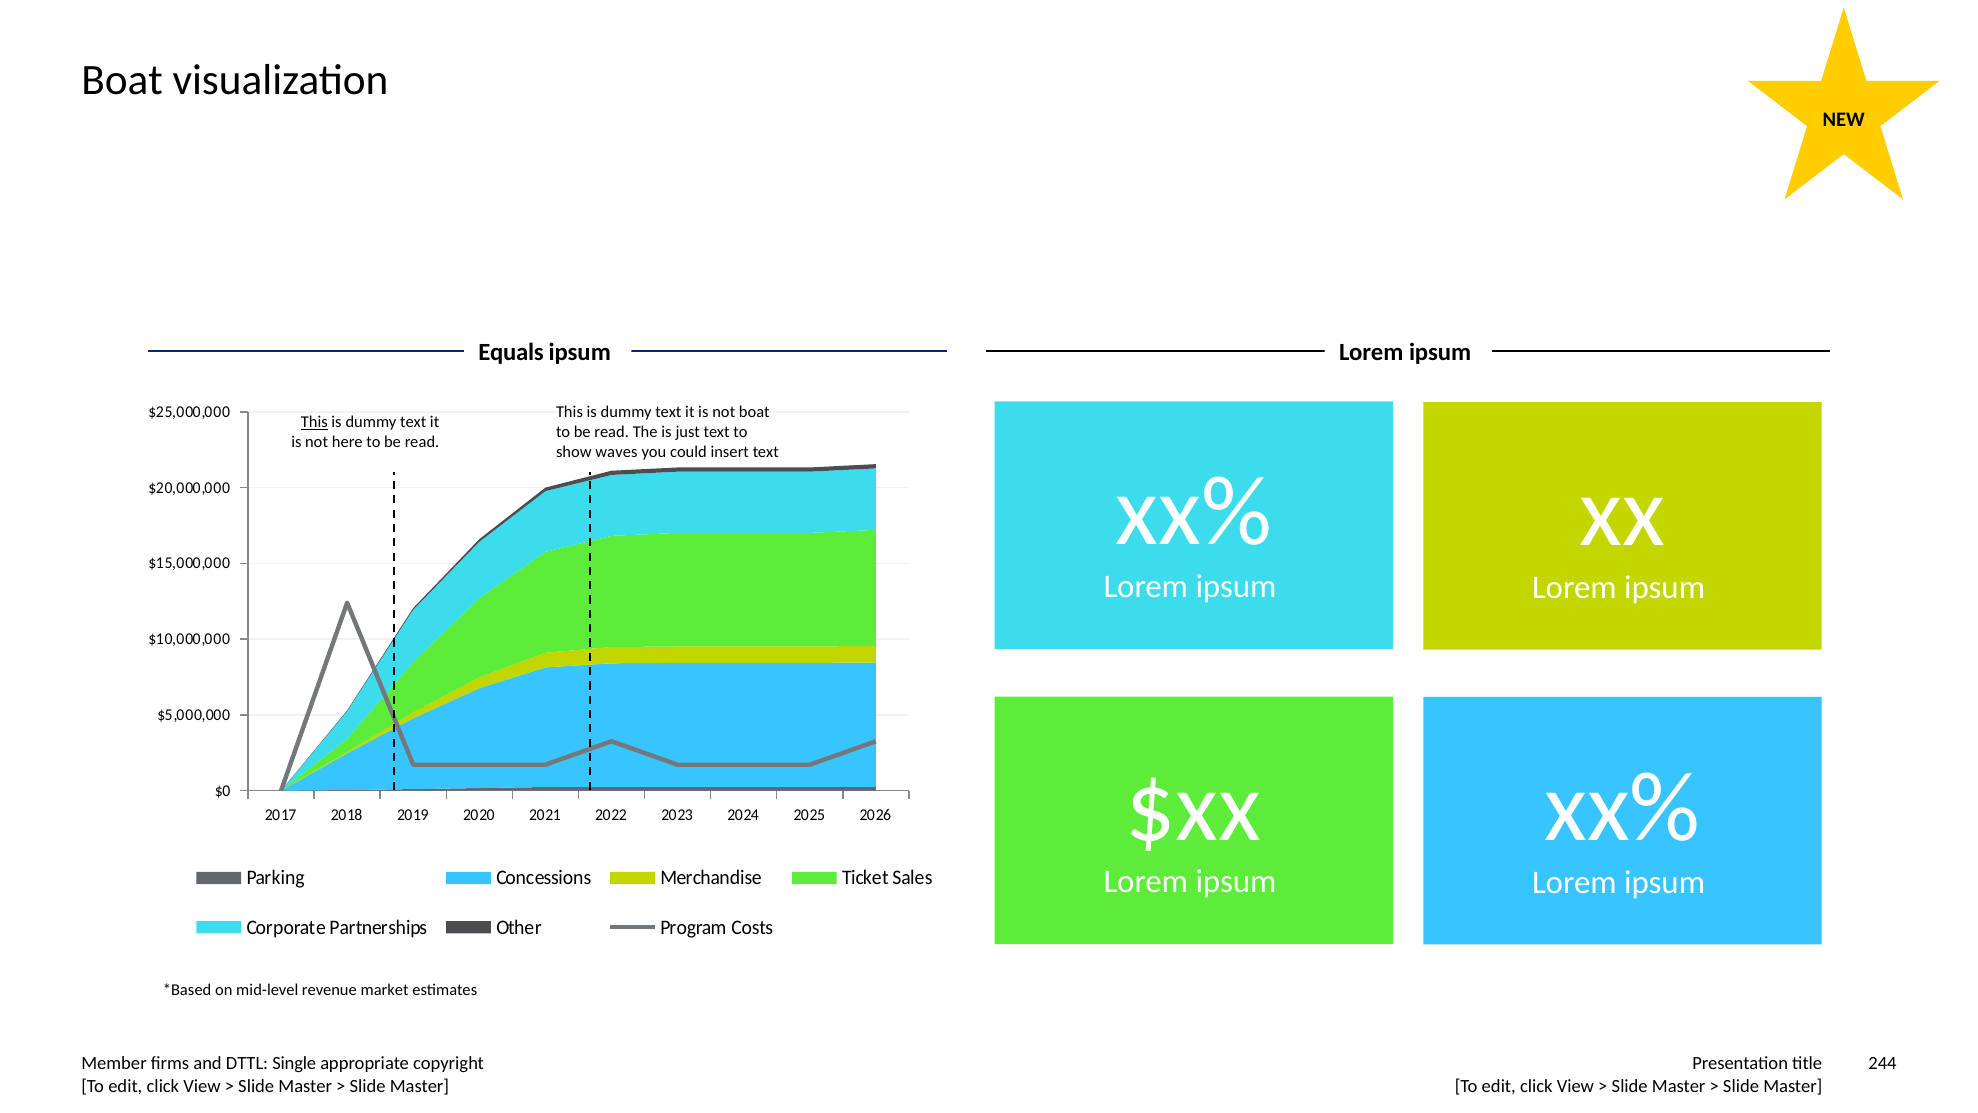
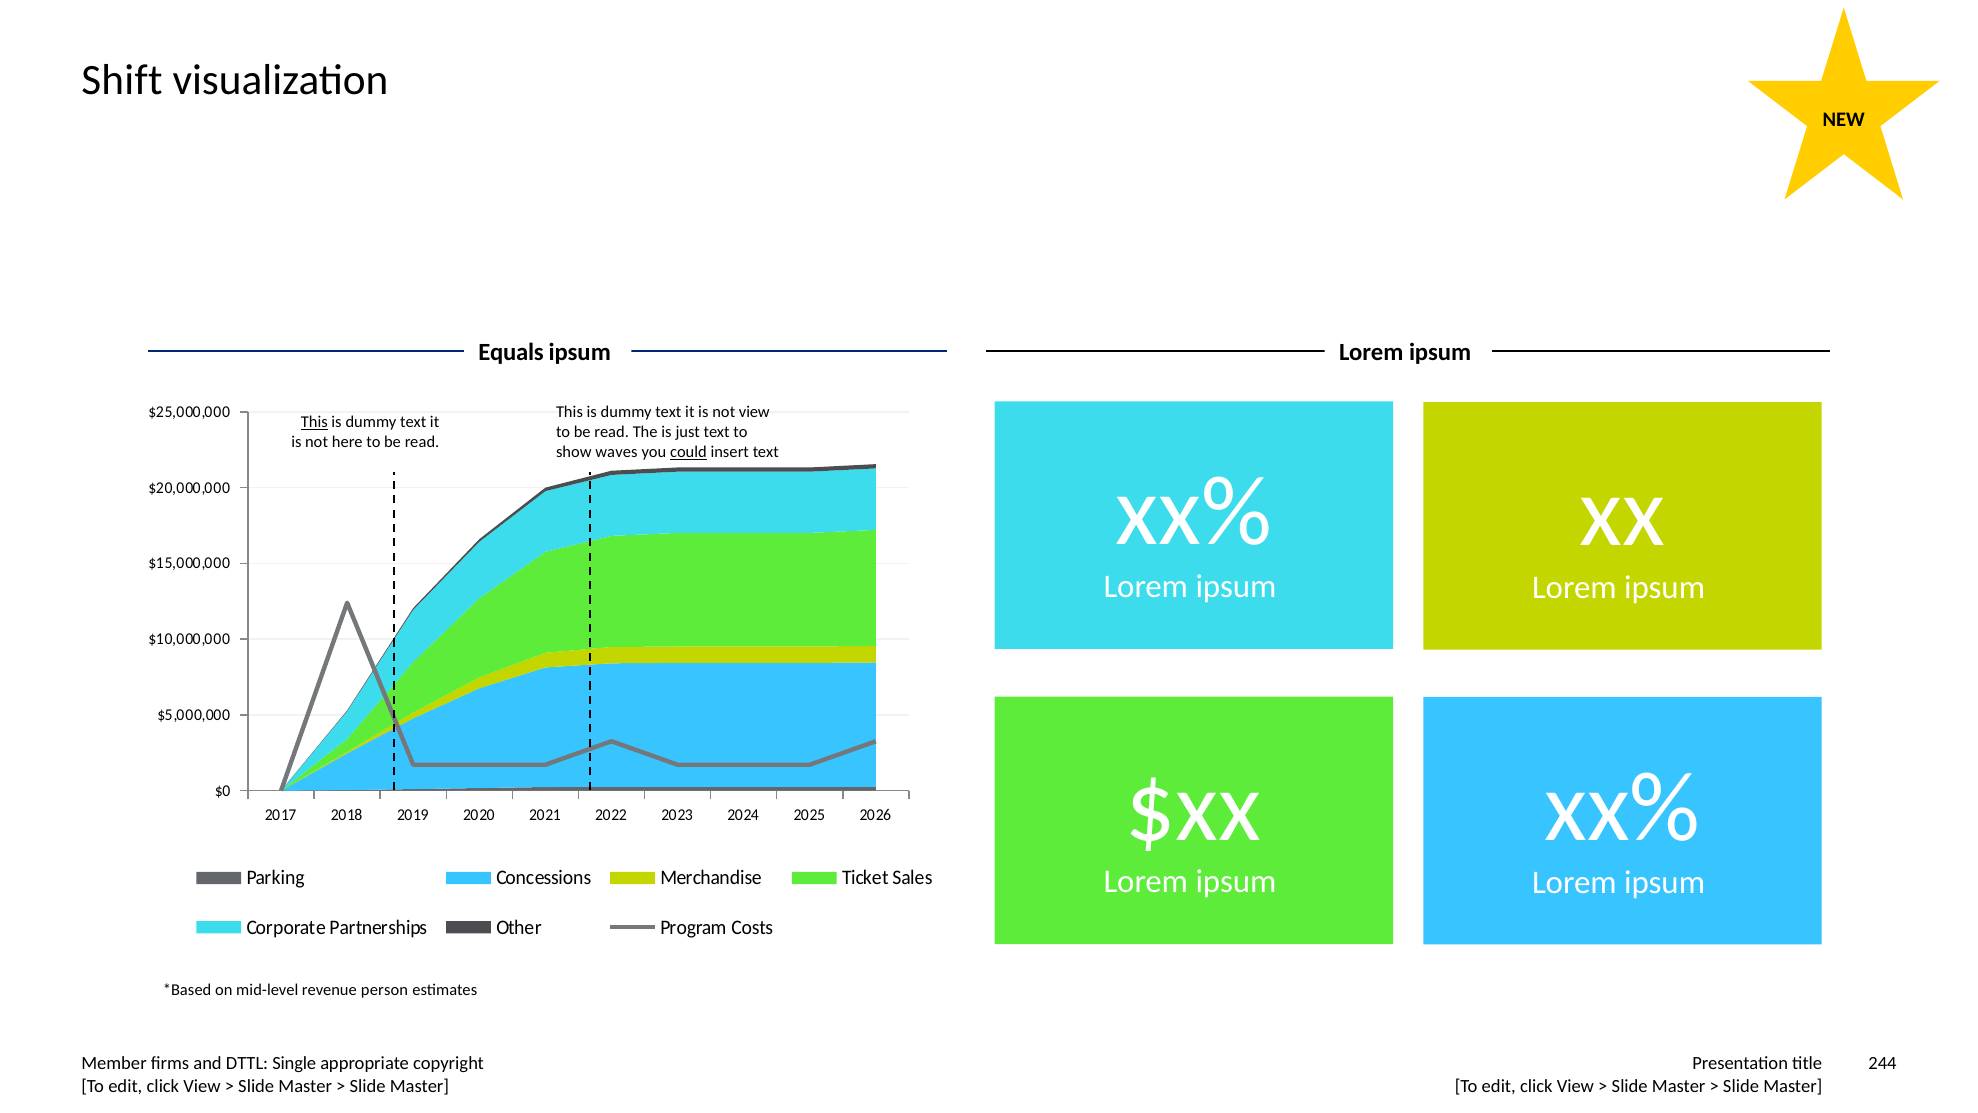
Boat at (122, 81): Boat -> Shift
not boat: boat -> view
could underline: none -> present
market: market -> person
